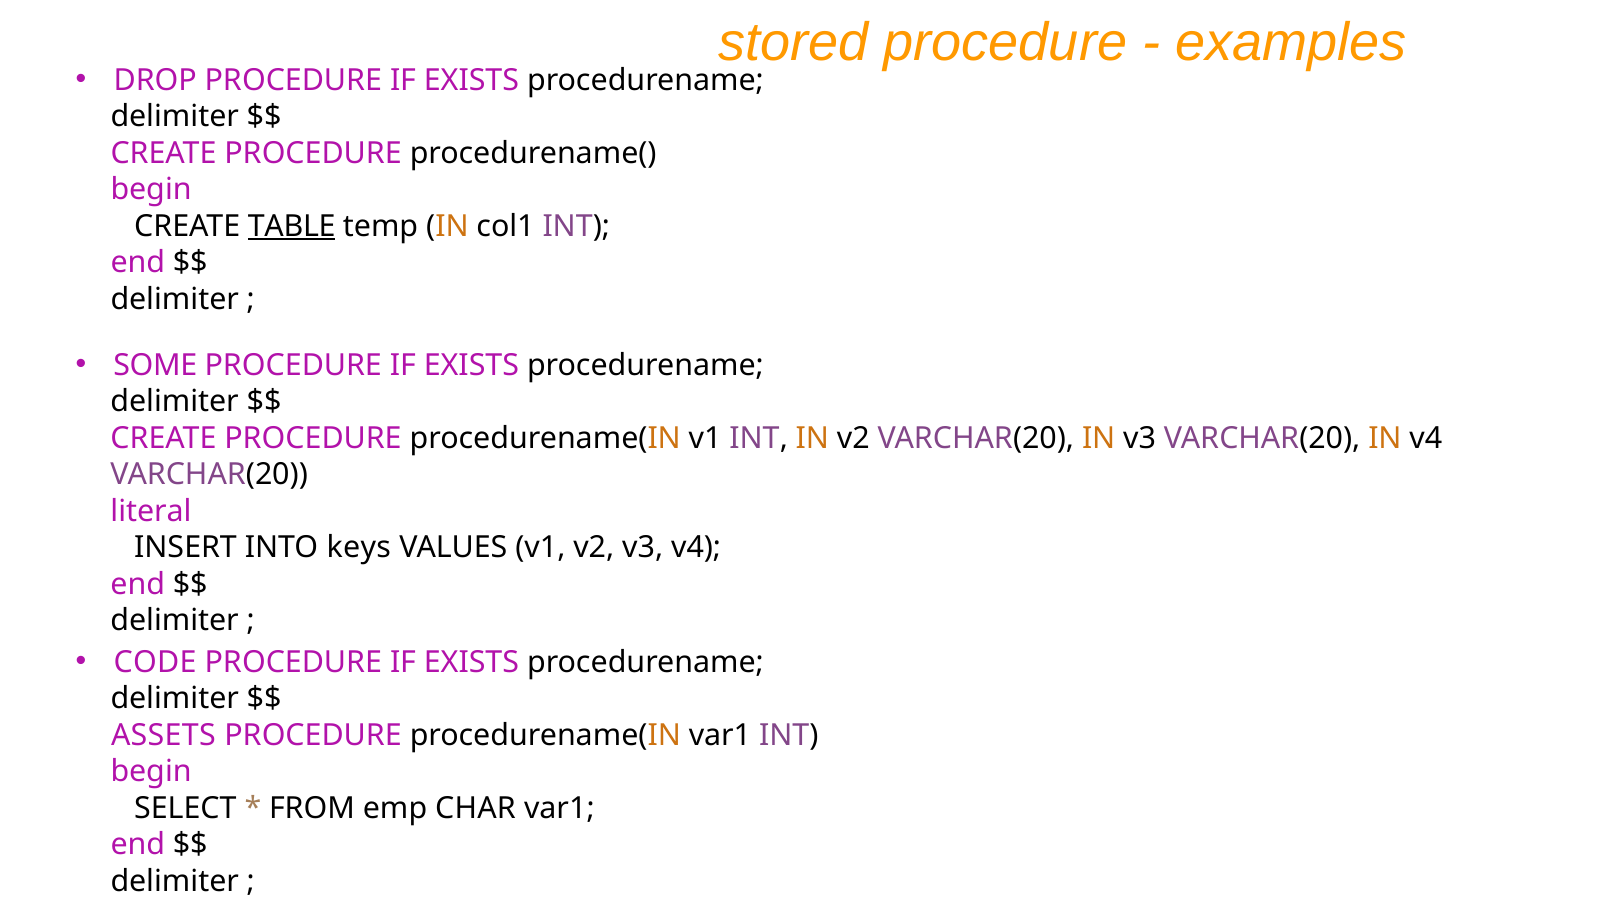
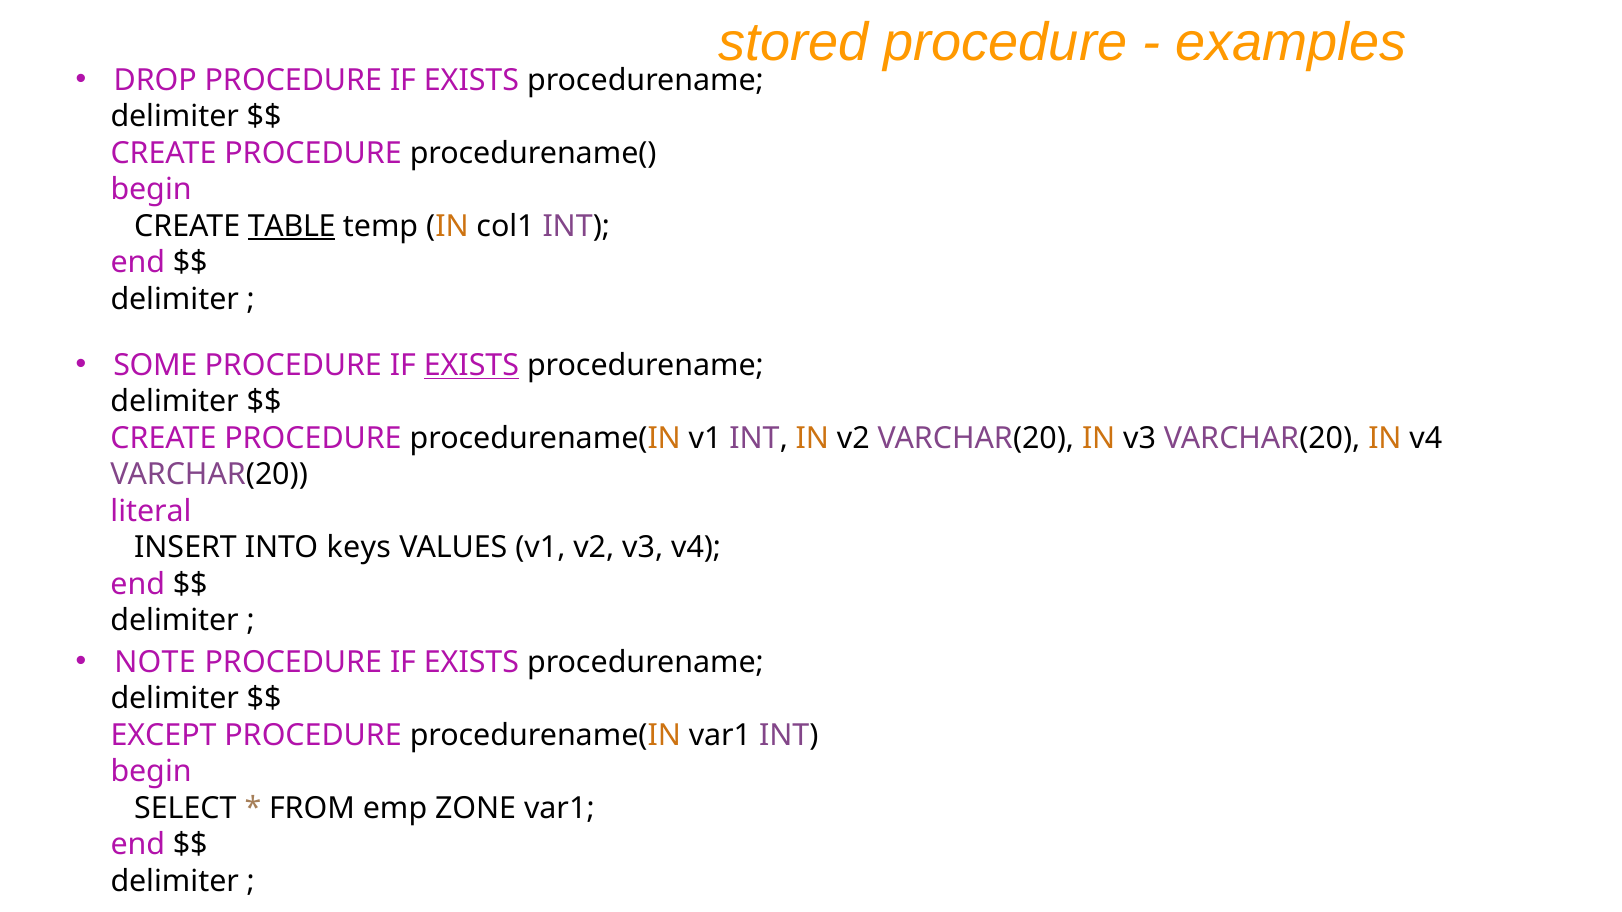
EXISTS at (471, 366) underline: none -> present
CODE: CODE -> NOTE
ASSETS: ASSETS -> EXCEPT
CHAR: CHAR -> ZONE
